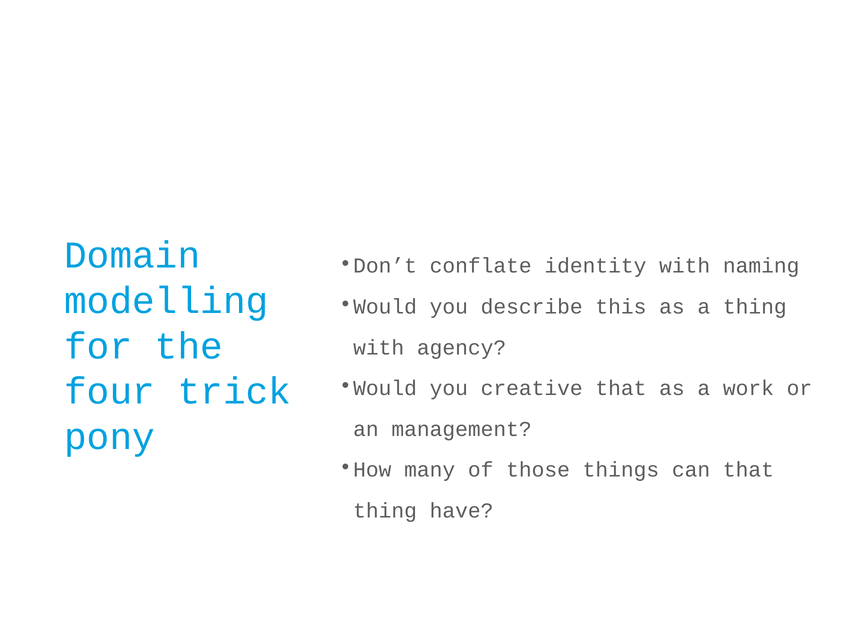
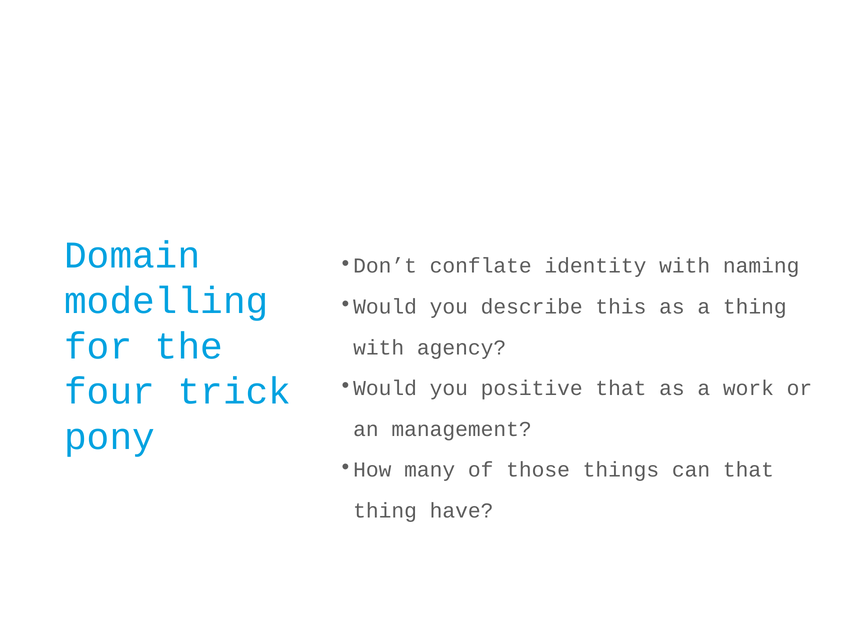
creative: creative -> positive
